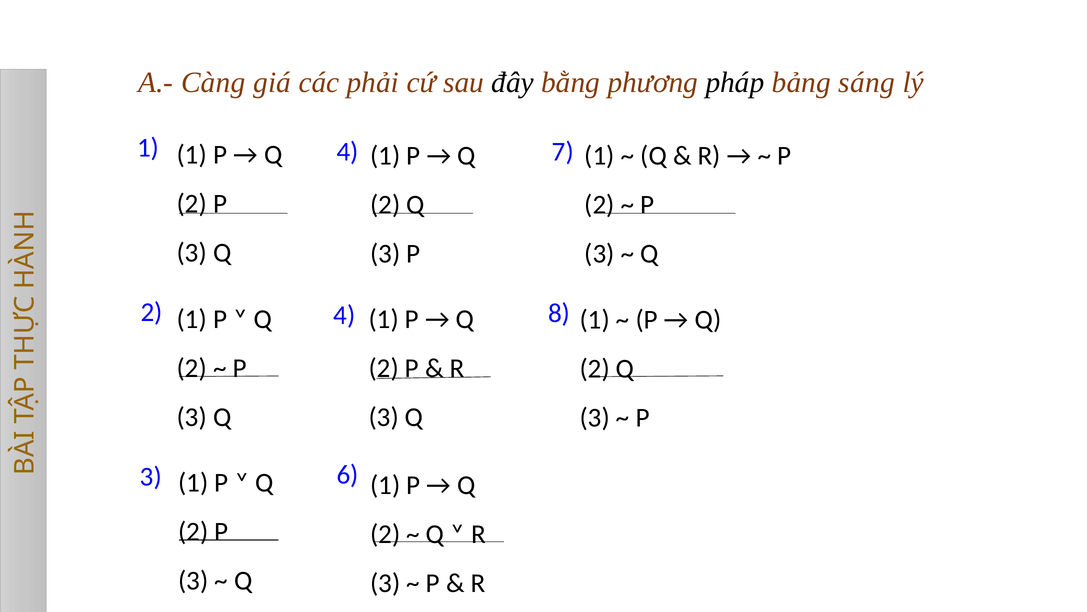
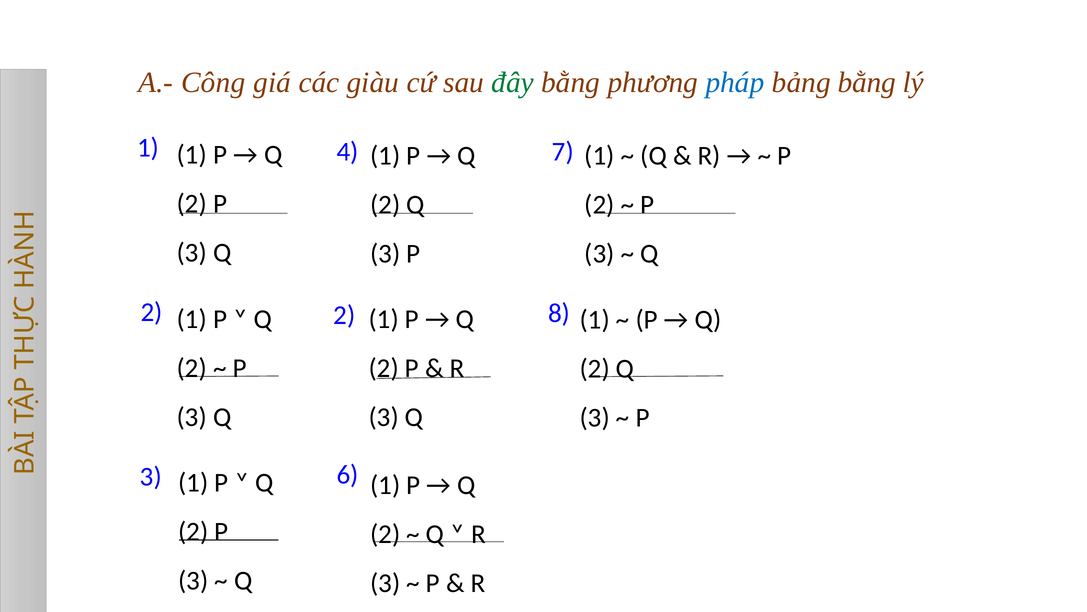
Càng: Càng -> Công
phải: phải -> giàu
đây colour: black -> green
pháp colour: black -> blue
bảng sáng: sáng -> bằng
2 4: 4 -> 2
